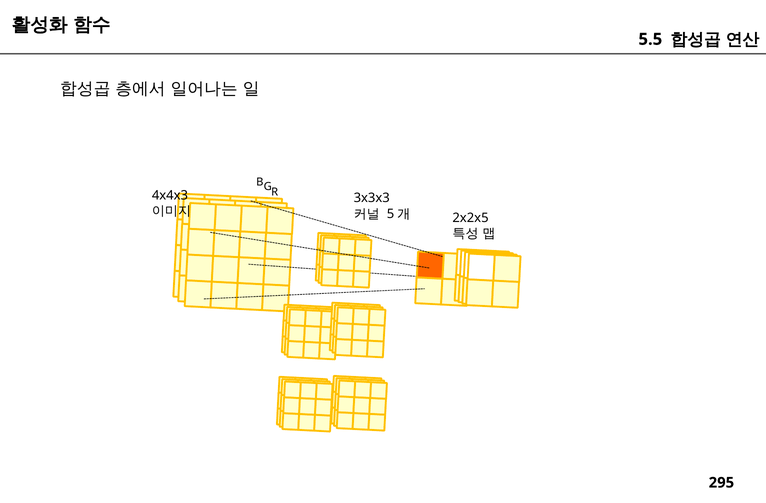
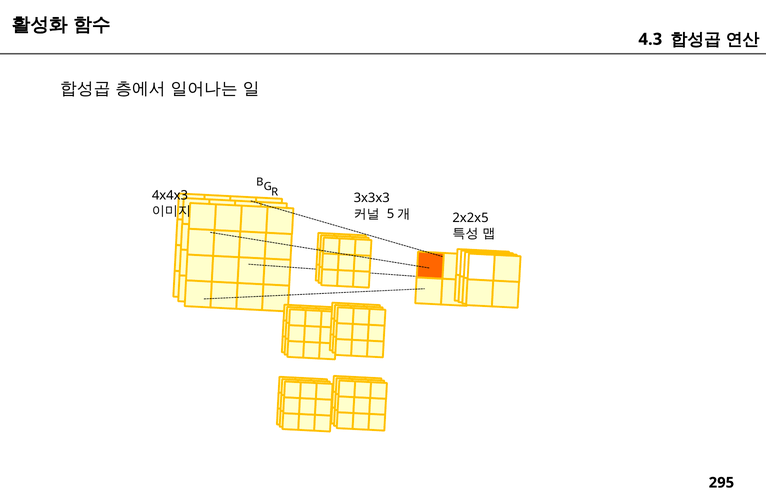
5.5: 5.5 -> 4.3
